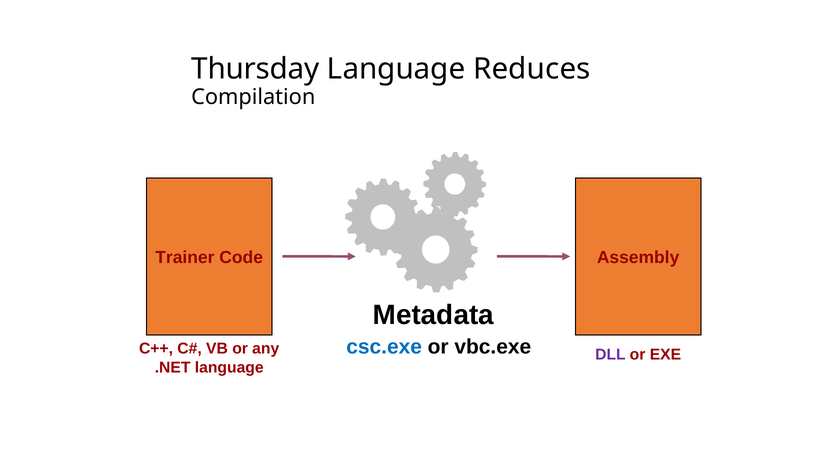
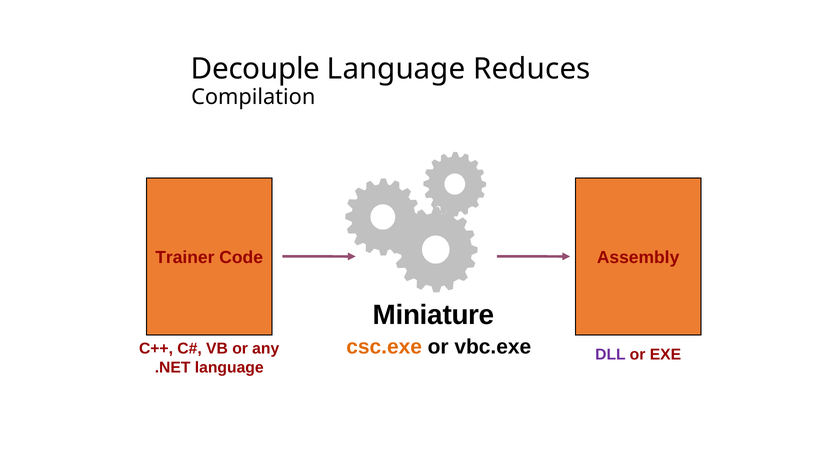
Thursday: Thursday -> Decouple
Metadata: Metadata -> Miniature
csc.exe colour: blue -> orange
